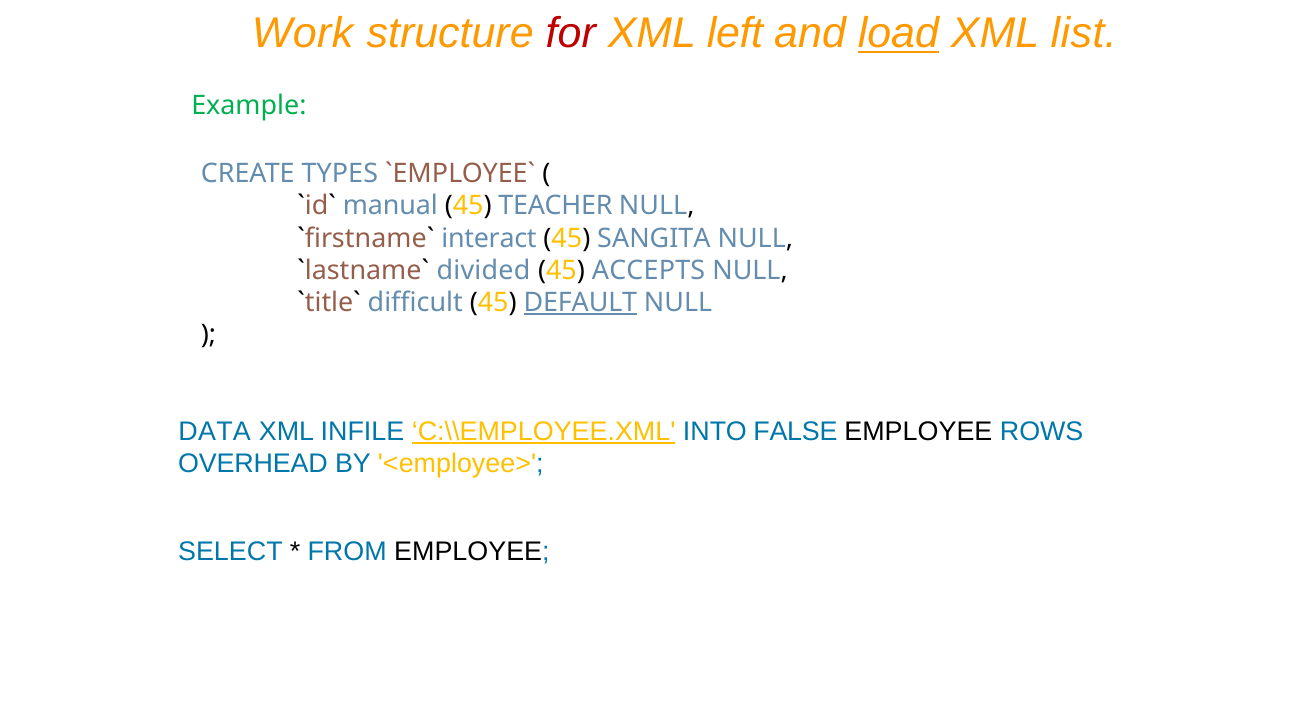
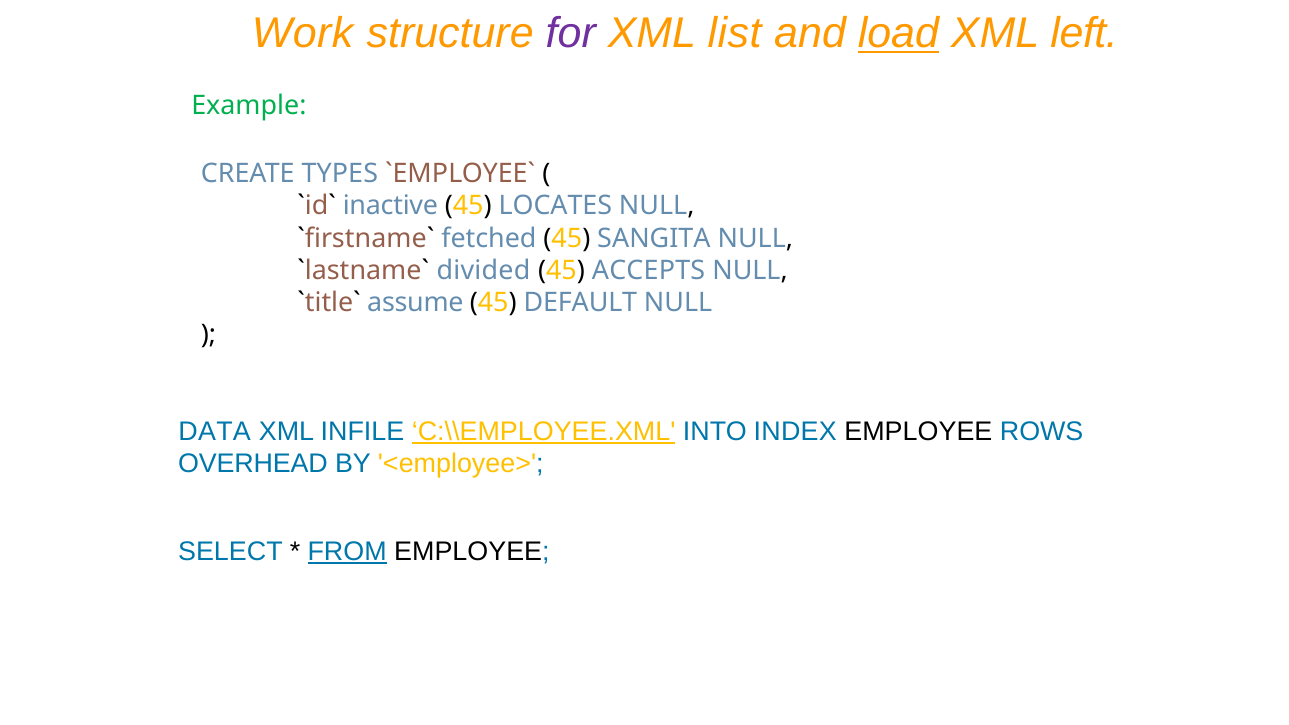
for colour: red -> purple
left: left -> list
list: list -> left
manual: manual -> inactive
TEACHER: TEACHER -> LOCATES
interact: interact -> fetched
difficult: difficult -> assume
DEFAULT underline: present -> none
FALSE: FALSE -> INDEX
FROM underline: none -> present
